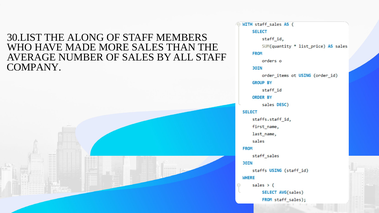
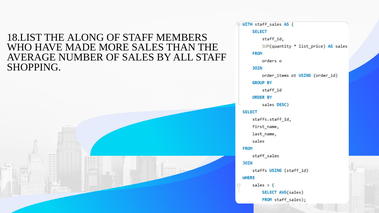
30.LIST: 30.LIST -> 18.LIST
COMPANY: COMPANY -> SHOPPING
